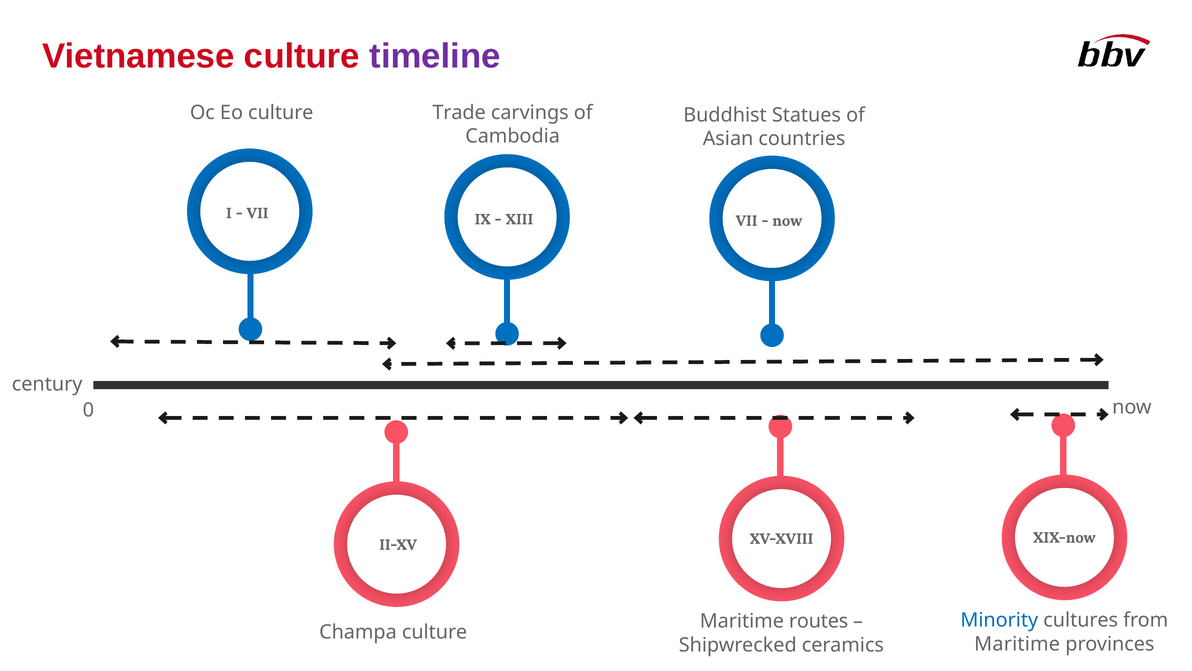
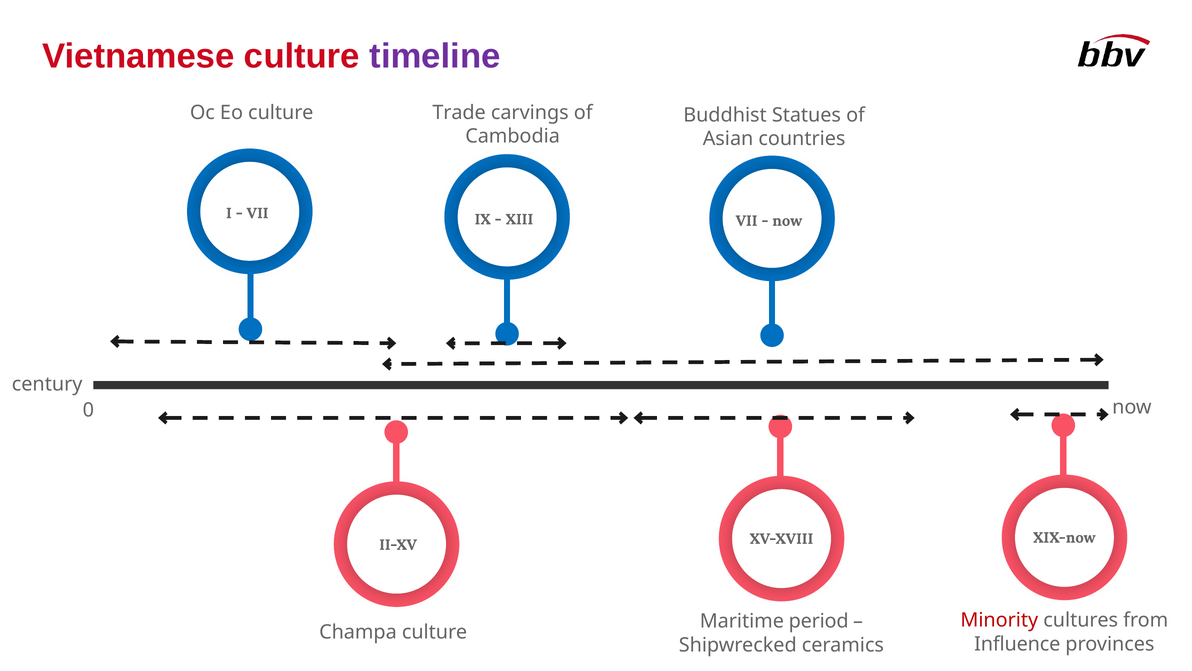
Minority colour: blue -> red
routes: routes -> period
Maritime at (1017, 644): Maritime -> Influence
